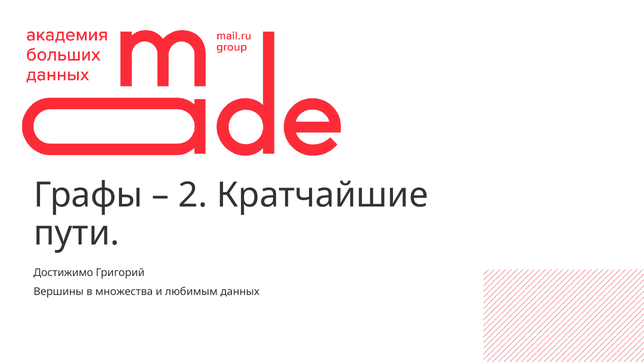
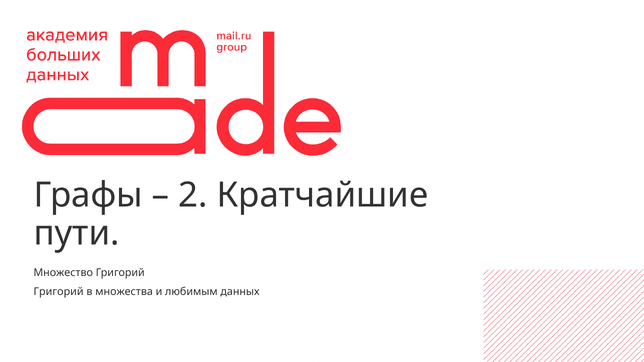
Достижимо: Достижимо -> Множество
Вершины at (59, 292): Вершины -> Григорий
